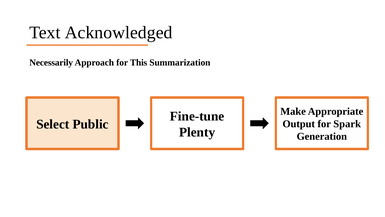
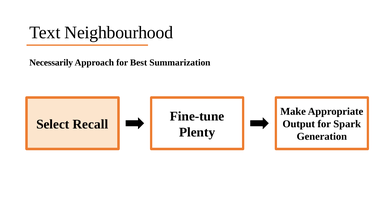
Acknowledged: Acknowledged -> Neighbourhood
This: This -> Best
Public: Public -> Recall
